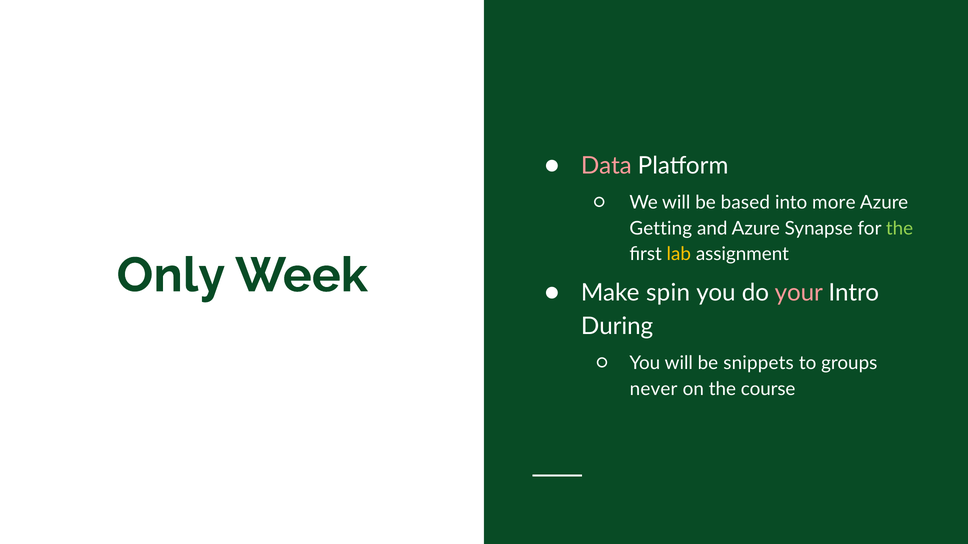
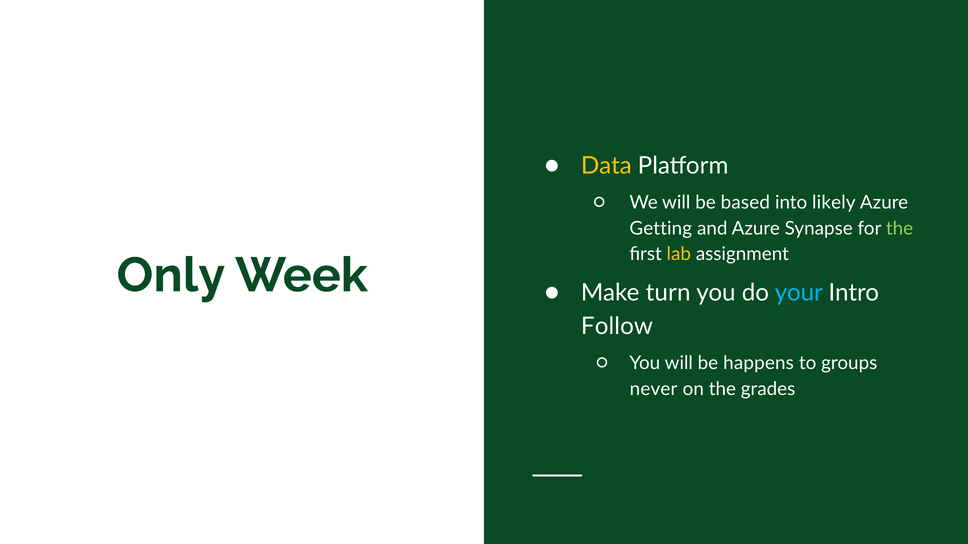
Data colour: pink -> yellow
more: more -> likely
spin: spin -> turn
your colour: pink -> light blue
During: During -> Follow
snippets: snippets -> happens
course: course -> grades
